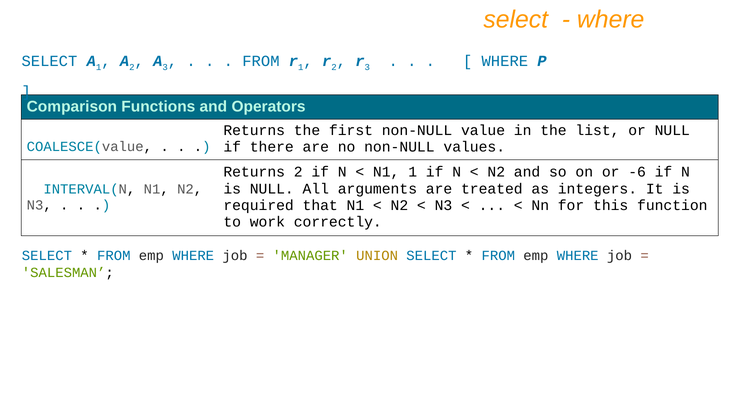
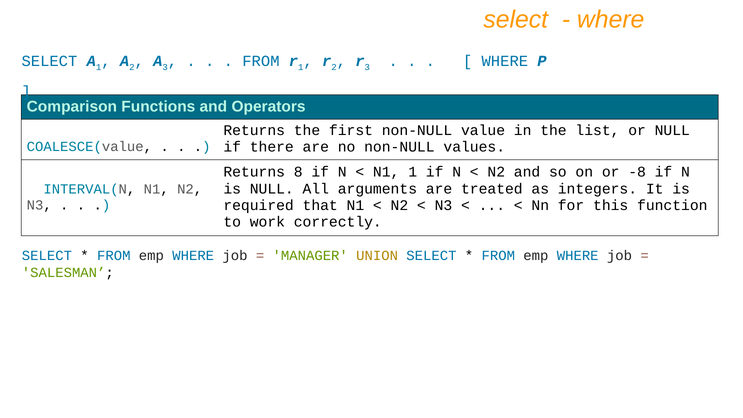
Returns 2: 2 -> 8
-6: -6 -> -8
